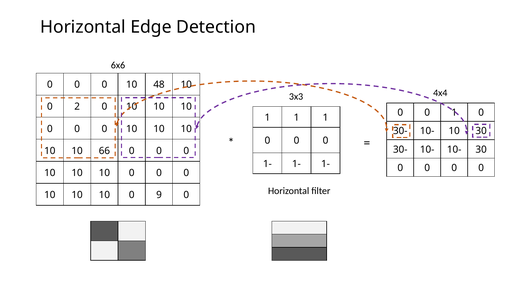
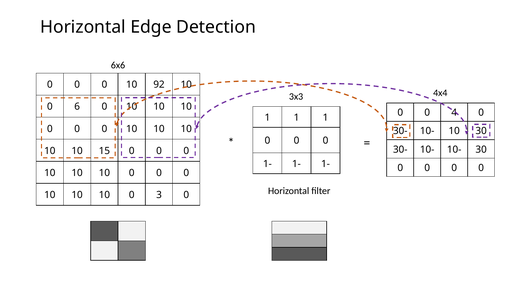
48: 48 -> 92
2: 2 -> 6
0 0 1: 1 -> 4
66: 66 -> 15
9: 9 -> 3
